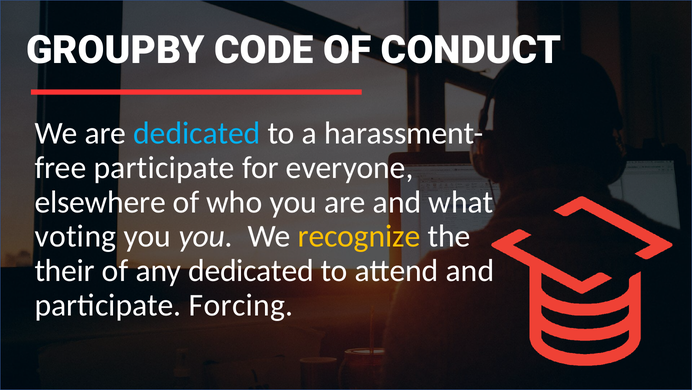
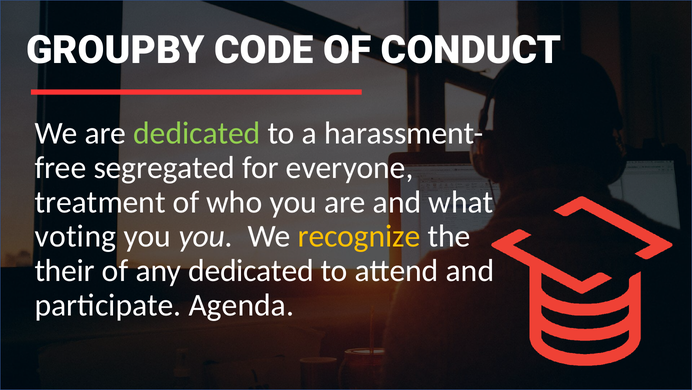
dedicated at (197, 133) colour: light blue -> light green
participate at (164, 167): participate -> segregated
elsewhere: elsewhere -> treatment
Forcing: Forcing -> Agenda
